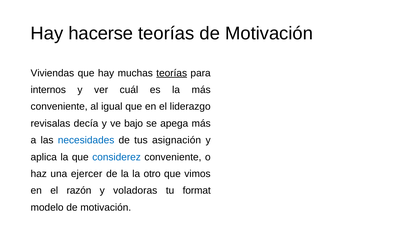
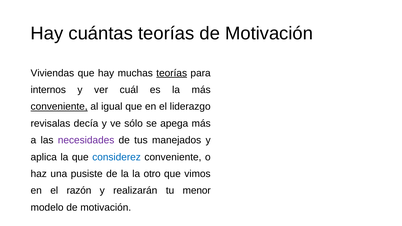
hacerse: hacerse -> cuántas
conveniente at (59, 107) underline: none -> present
bajo: bajo -> sólo
necesidades colour: blue -> purple
asignación: asignación -> manejados
ejercer: ejercer -> pusiste
voladoras: voladoras -> realizarán
format: format -> menor
